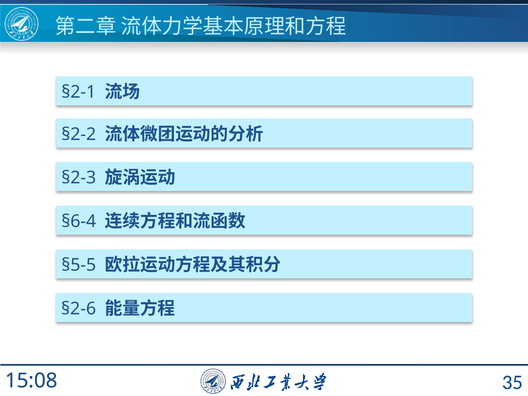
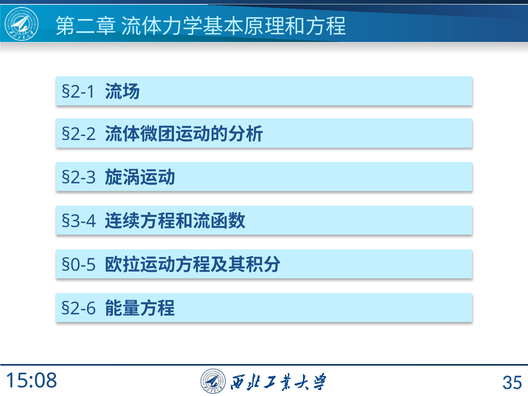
§6-4: §6-4 -> §3-4
§5-5: §5-5 -> §0-5
